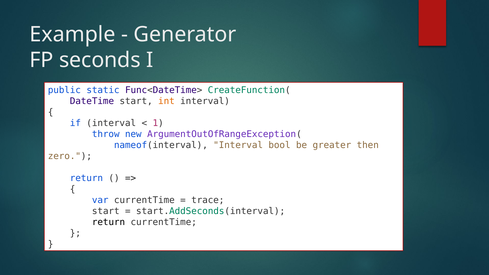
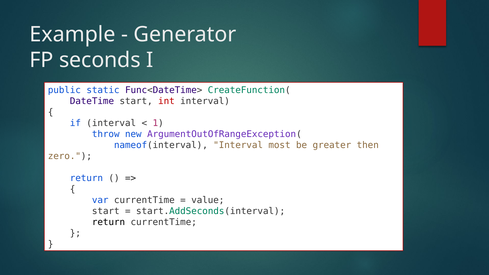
int colour: orange -> red
bool: bool -> most
trace: trace -> value
